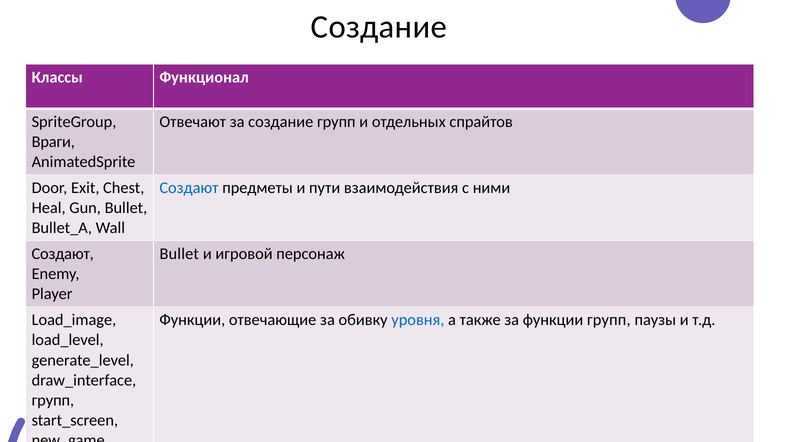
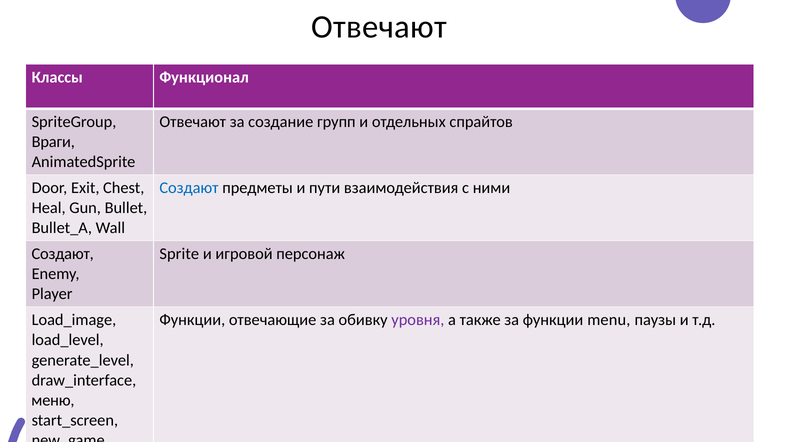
Создание at (379, 27): Создание -> Отвечают
Bullet at (179, 254): Bullet -> Sprite
уровня colour: blue -> purple
функции групп: групп -> menu
групп at (53, 400): групп -> меню
